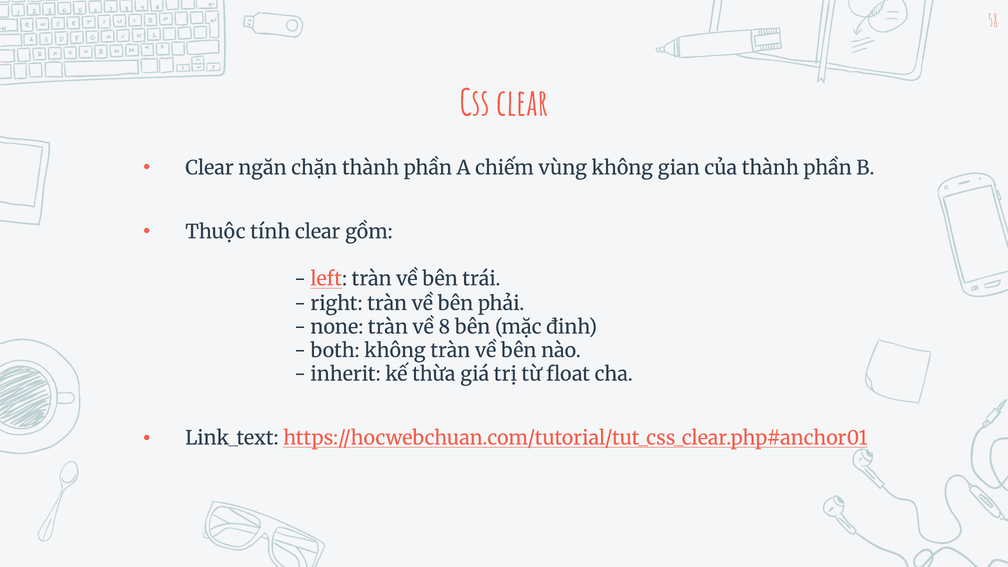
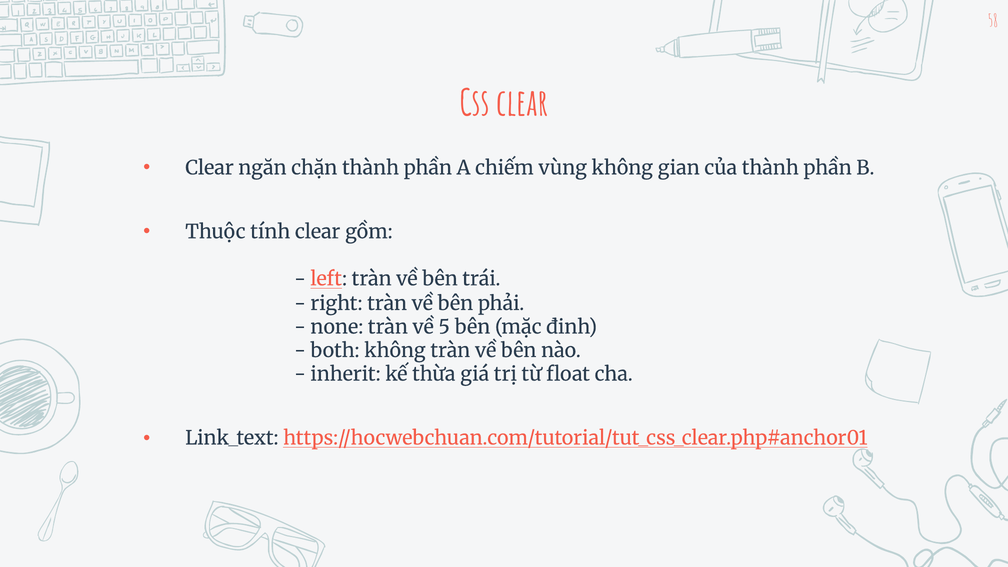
8: 8 -> 5
